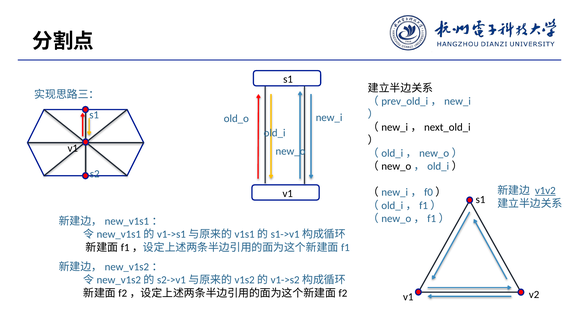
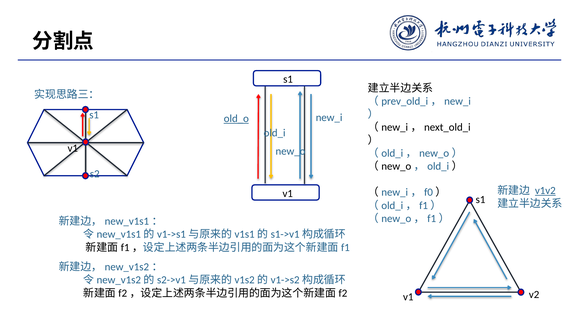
old_o underline: none -> present
